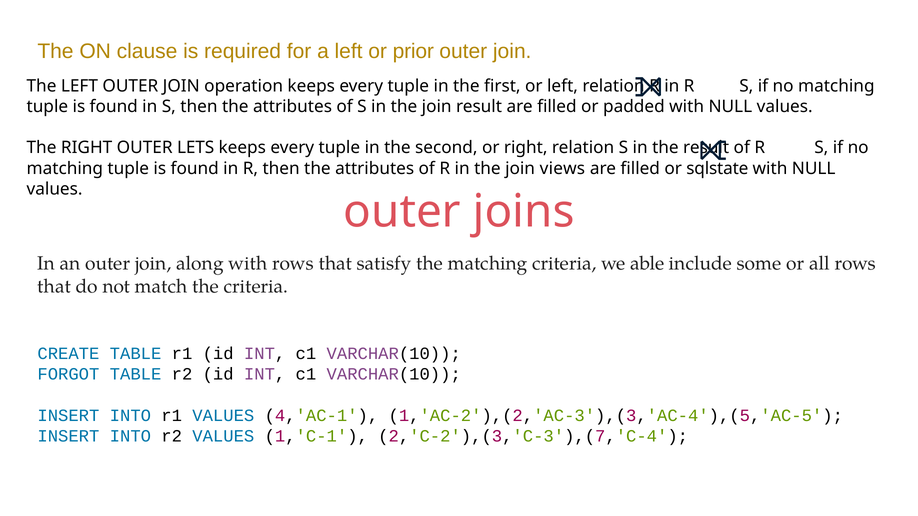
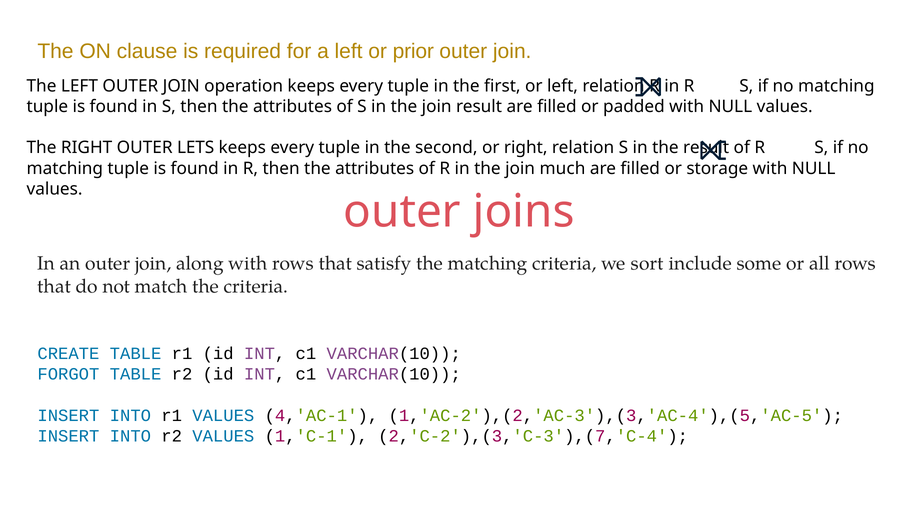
views: views -> much
sqlstate: sqlstate -> storage
able: able -> sort
